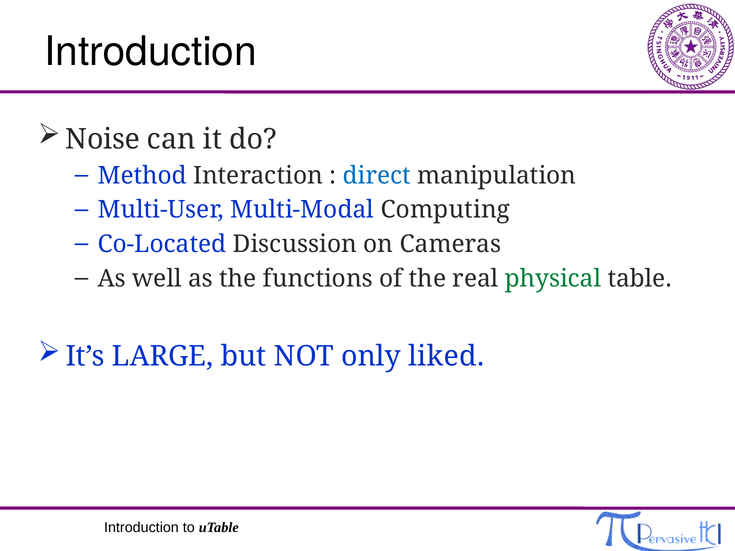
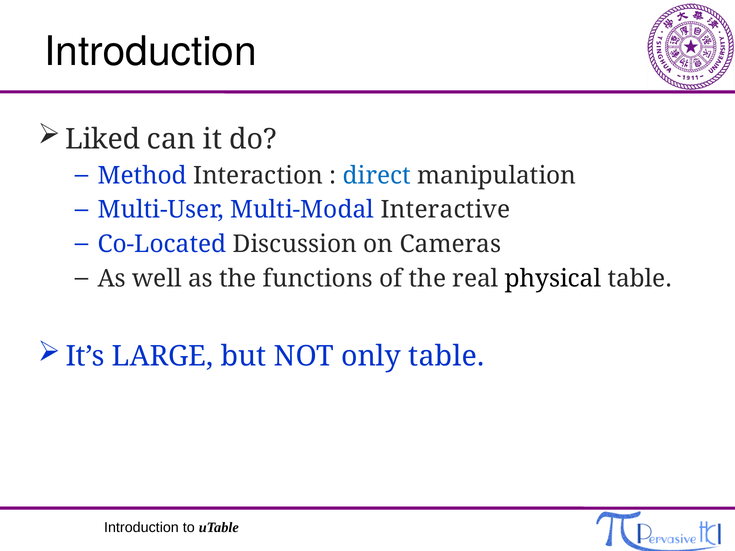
Noise: Noise -> Liked
Computing: Computing -> Interactive
physical colour: green -> black
only liked: liked -> table
